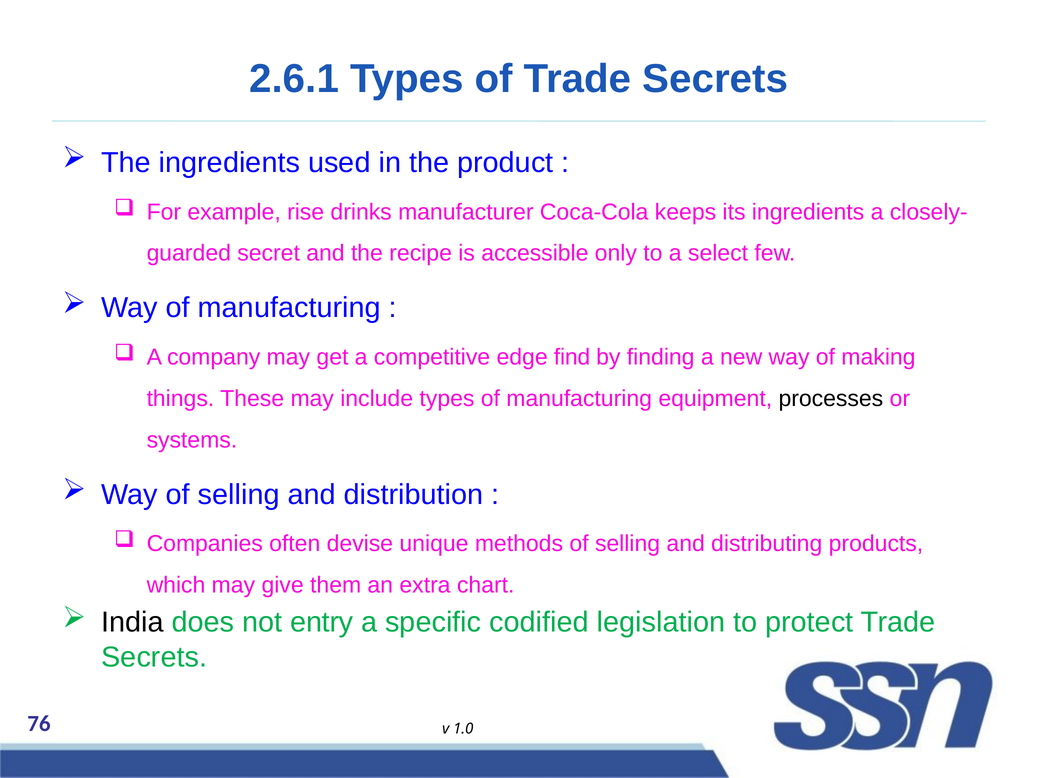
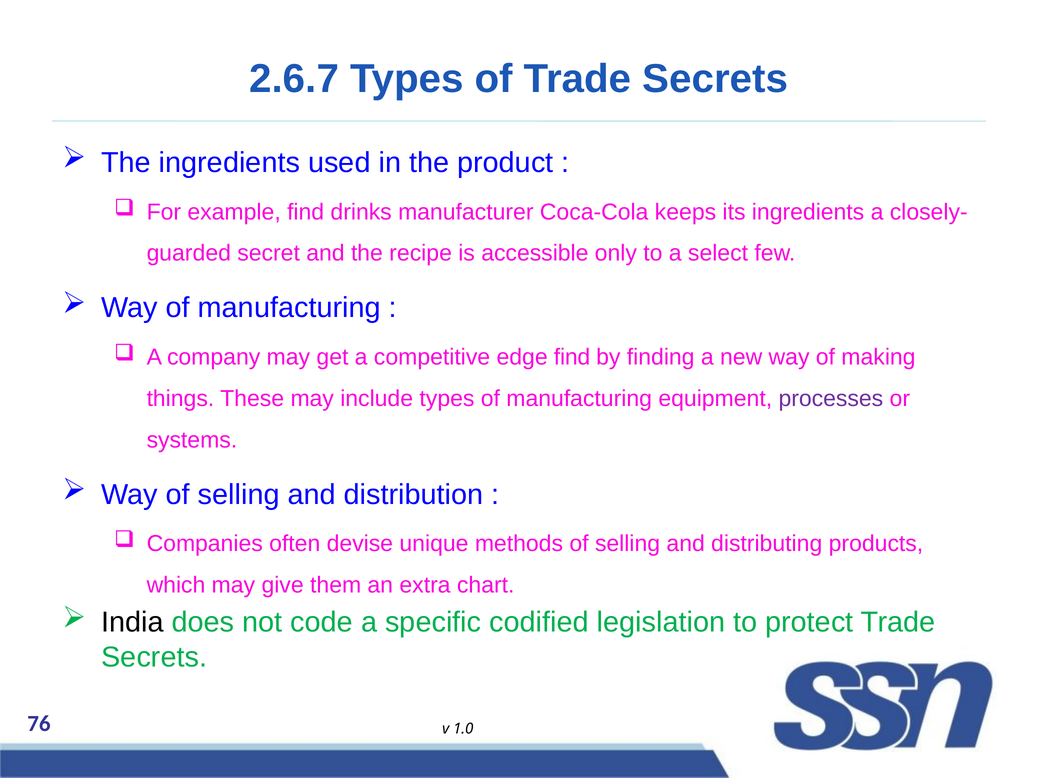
2.6.1: 2.6.1 -> 2.6.7
example rise: rise -> find
processes colour: black -> purple
entry: entry -> code
